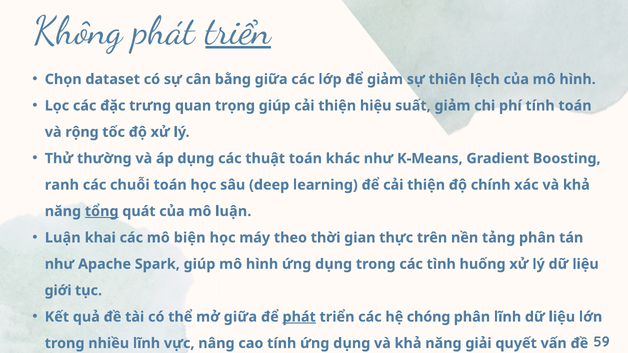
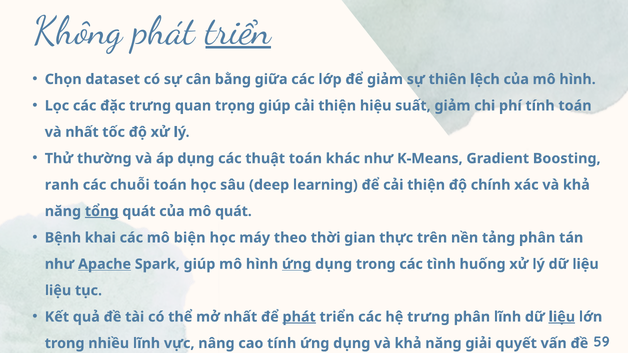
và rộng: rộng -> nhất
mô luận: luận -> quát
Luận at (63, 238): Luận -> Bệnh
Apache underline: none -> present
ứng at (297, 264) underline: none -> present
giới at (58, 291): giới -> liệu
mở giữa: giữa -> nhất
hệ chóng: chóng -> trưng
liệu at (562, 317) underline: none -> present
